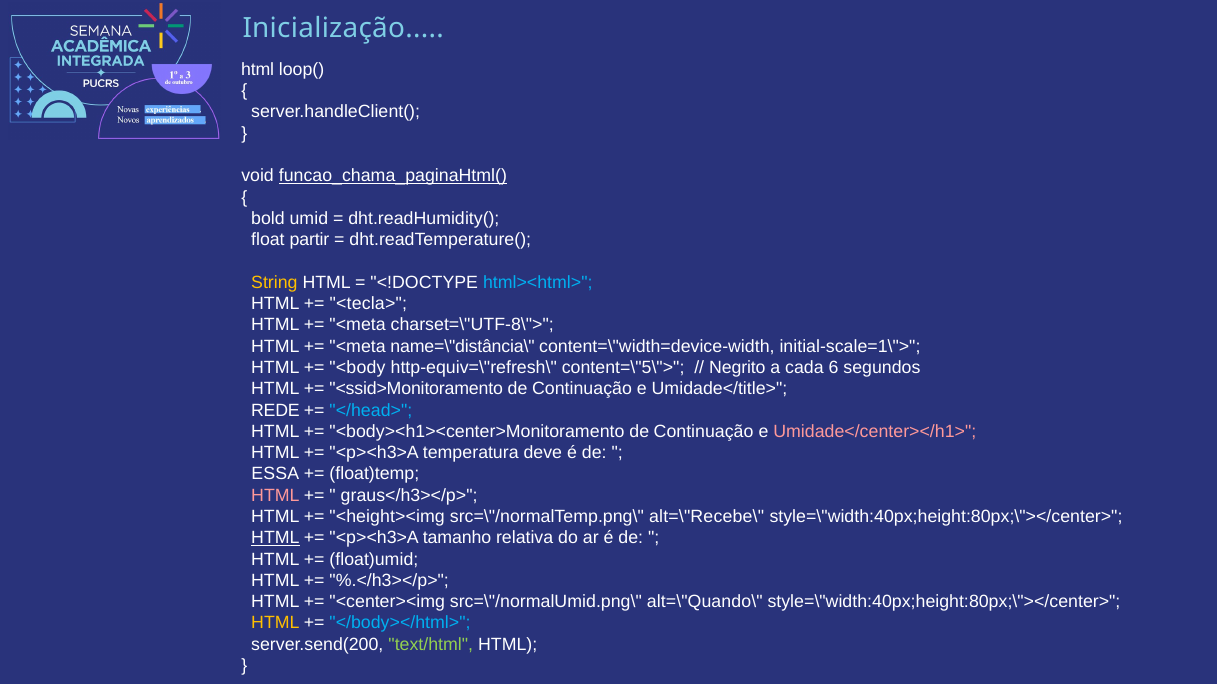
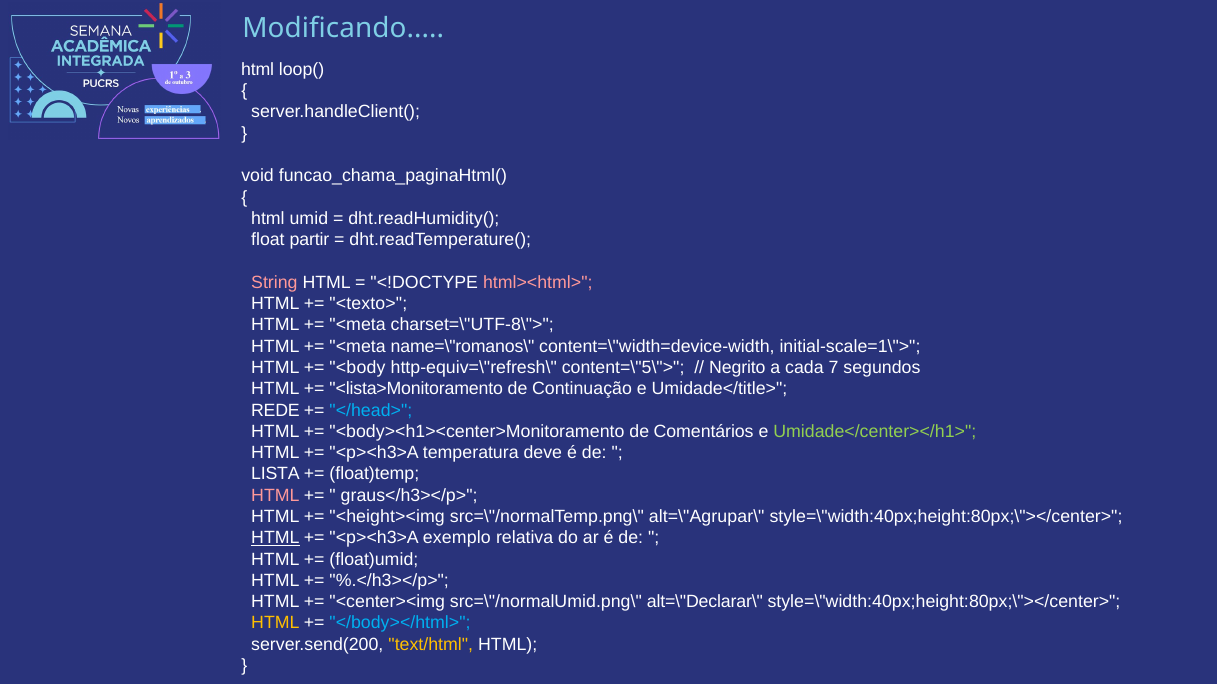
Inicialização: Inicialização -> Modificando
funcao_chama_paginaHtml( underline: present -> none
bold at (268, 219): bold -> html
String colour: yellow -> pink
html><html> colour: light blue -> pink
<tecla>: <tecla> -> <texto>
name=\"distância\: name=\"distância\ -> name=\"romanos\
6: 6 -> 7
<ssid>Monitoramento: <ssid>Monitoramento -> <lista>Monitoramento
<body><h1><center>Monitoramento de Continuação: Continuação -> Comentários
Umidade</center></h1> colour: pink -> light green
ESSA: ESSA -> LISTA
alt=\"Recebe\: alt=\"Recebe\ -> alt=\"Agrupar\
tamanho: tamanho -> exemplo
alt=\"Quando\: alt=\"Quando\ -> alt=\"Declarar\
text/html colour: light green -> yellow
